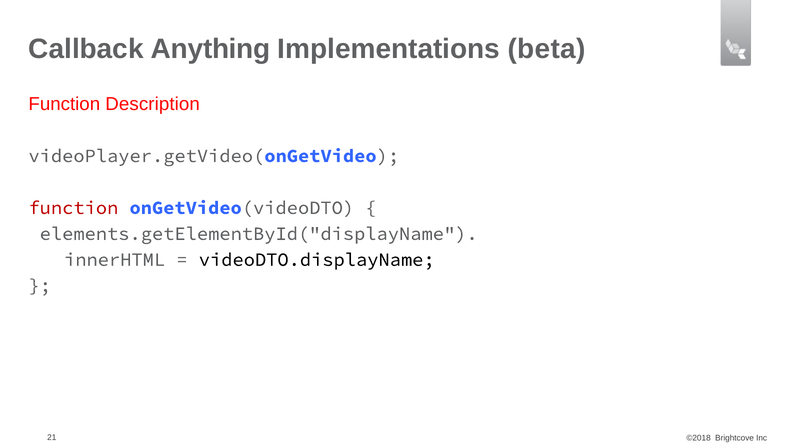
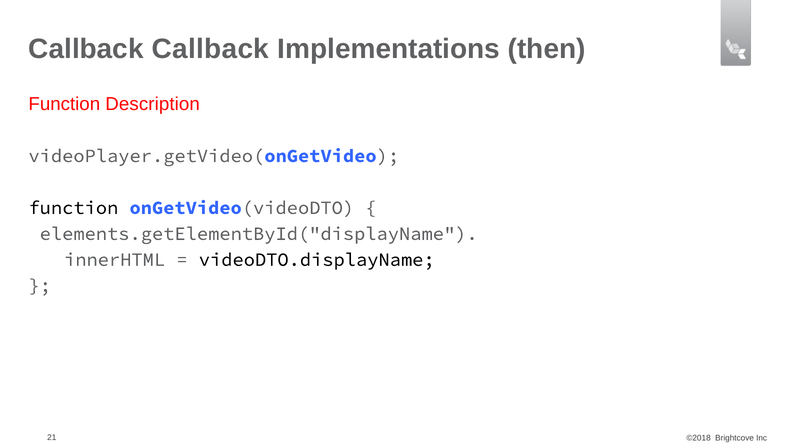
Callback Anything: Anything -> Callback
beta: beta -> then
function at (73, 208) colour: red -> black
